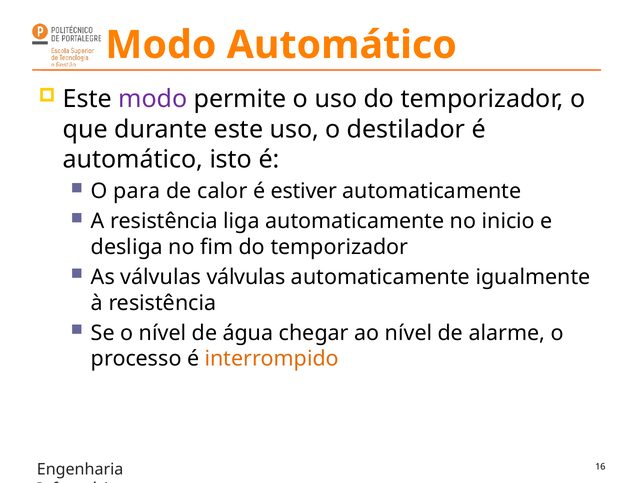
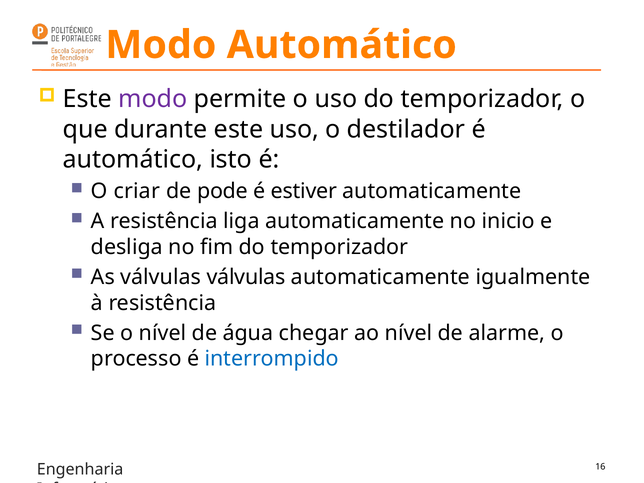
para: para -> criar
calor: calor -> pode
interrompido colour: orange -> blue
